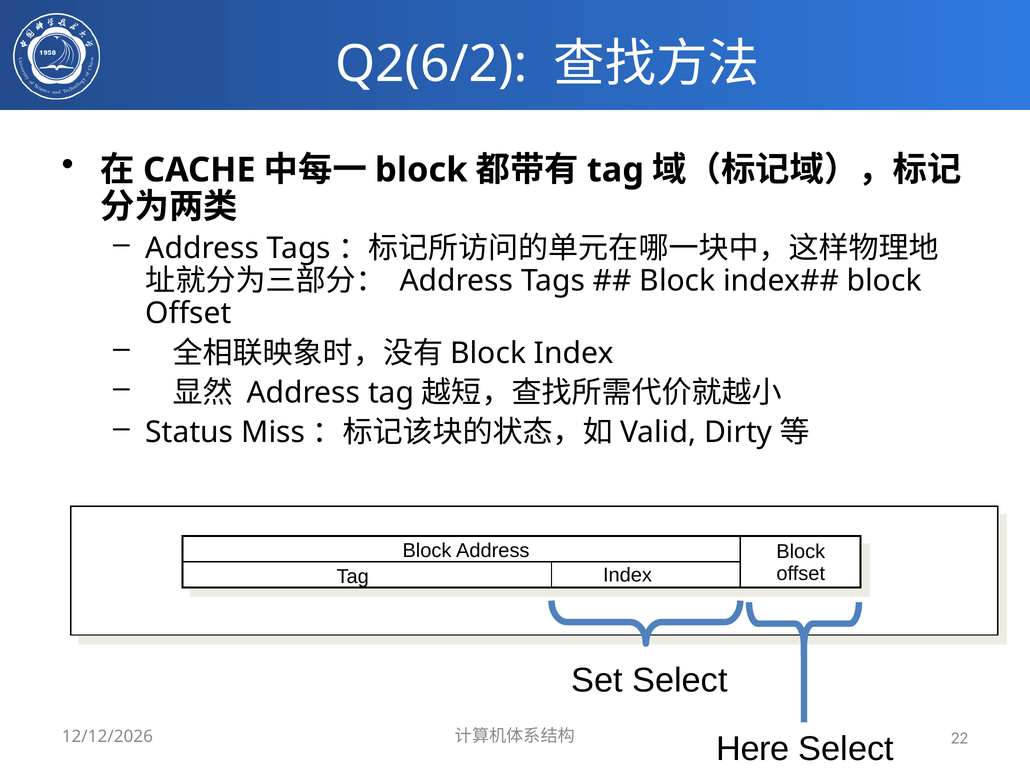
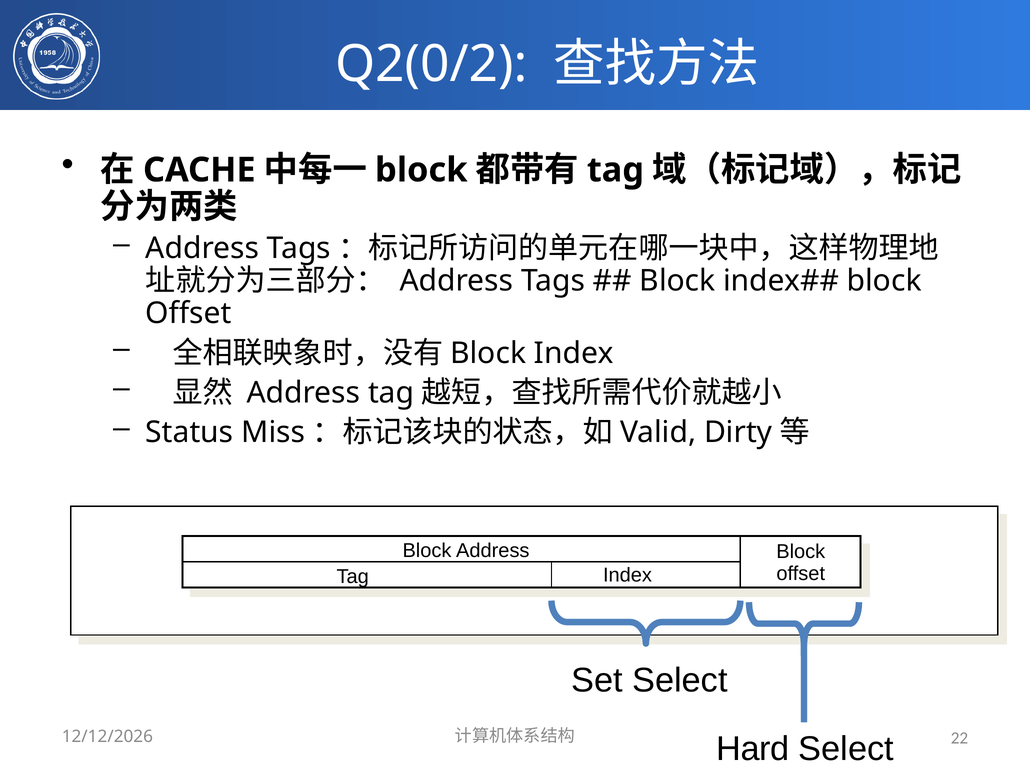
Q2(6/2: Q2(6/2 -> Q2(0/2
Here: Here -> Hard
